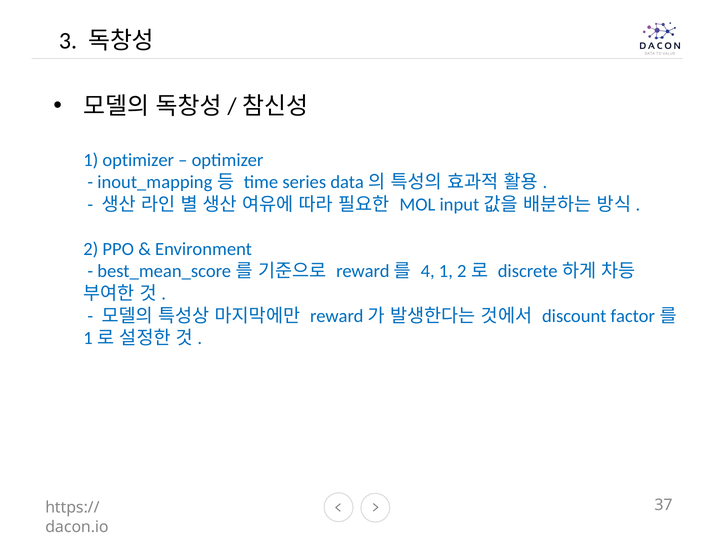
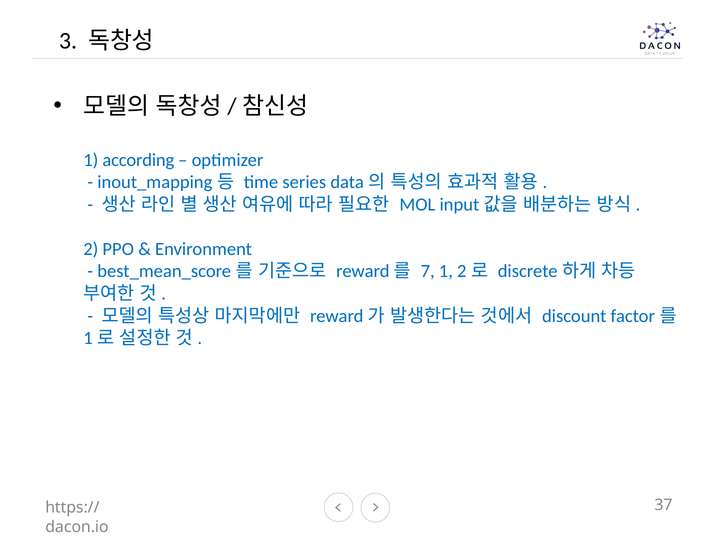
1 optimizer: optimizer -> according
4: 4 -> 7
